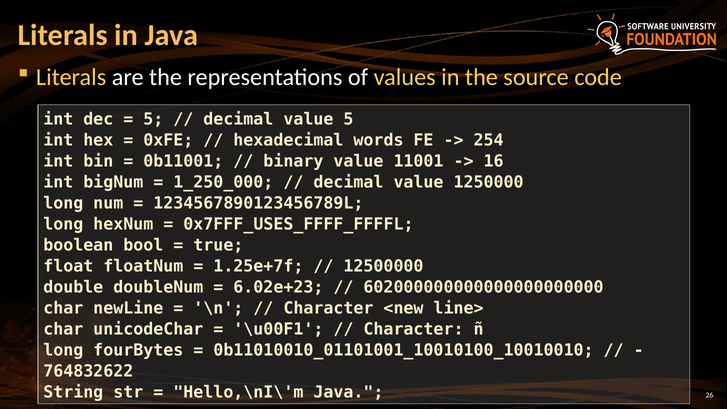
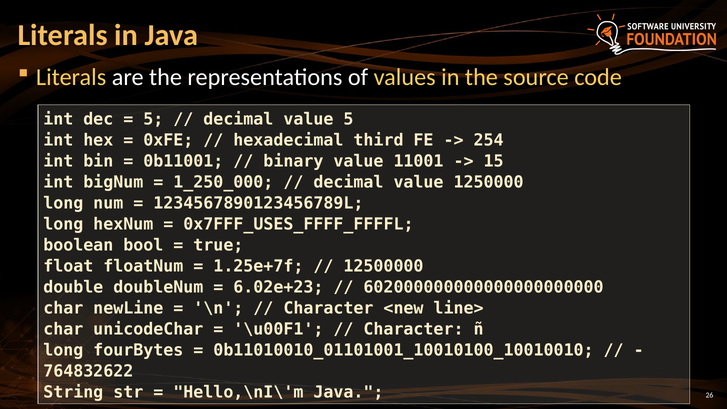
words: words -> third
16: 16 -> 15
